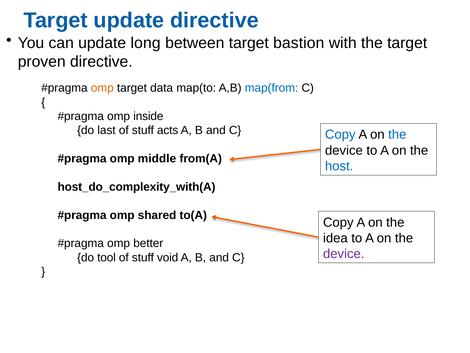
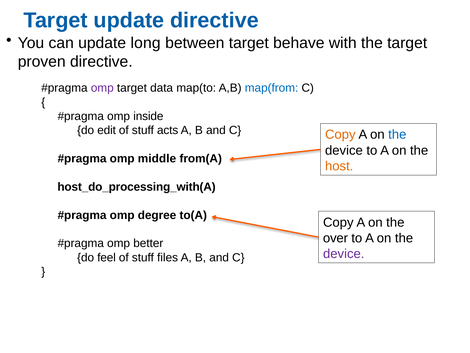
bastion: bastion -> behave
omp at (102, 88) colour: orange -> purple
last: last -> edit
Copy at (340, 134) colour: blue -> orange
host colour: blue -> orange
host_do_complexity_with(A: host_do_complexity_with(A -> host_do_processing_with(A
shared: shared -> degree
idea: idea -> over
tool: tool -> feel
void: void -> files
